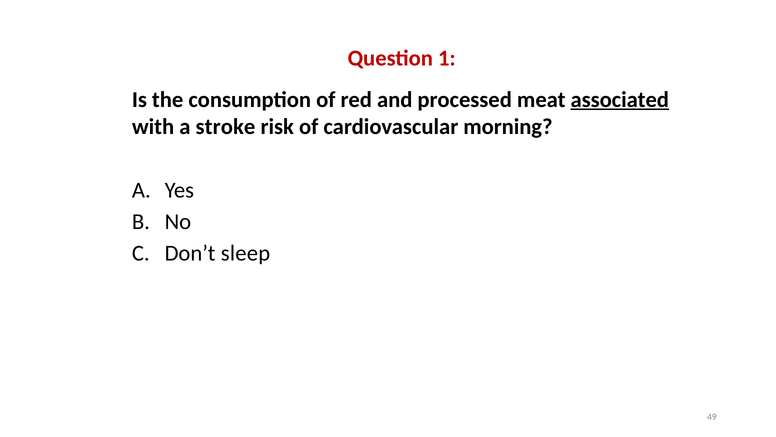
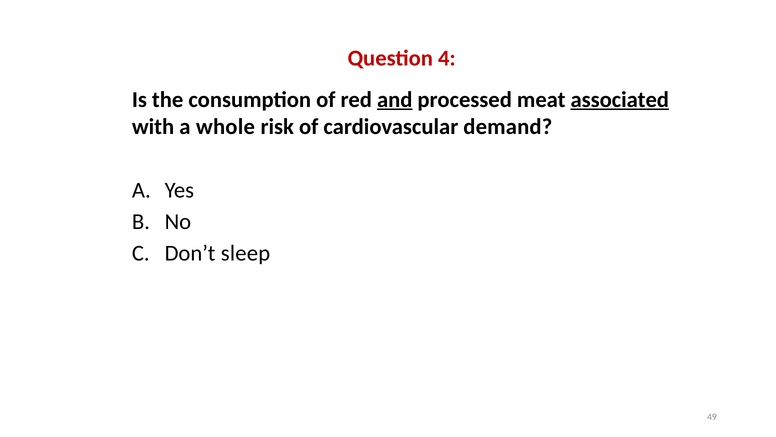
1: 1 -> 4
and underline: none -> present
stroke: stroke -> whole
morning: morning -> demand
